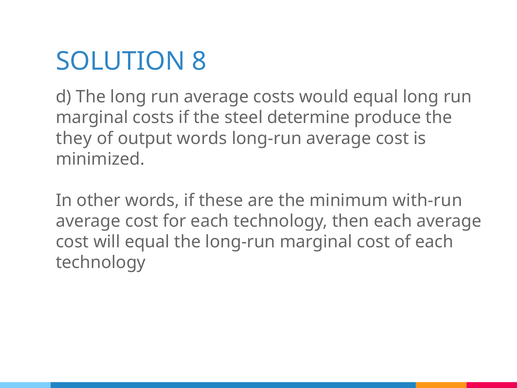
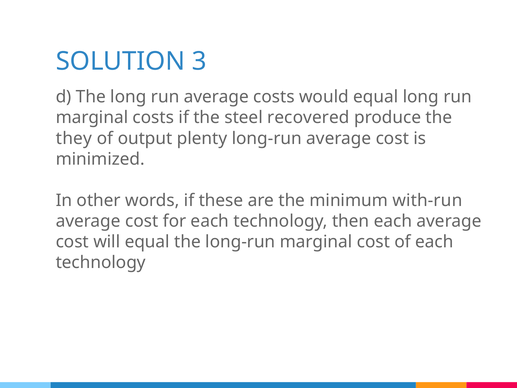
8: 8 -> 3
determine: determine -> recovered
output words: words -> plenty
